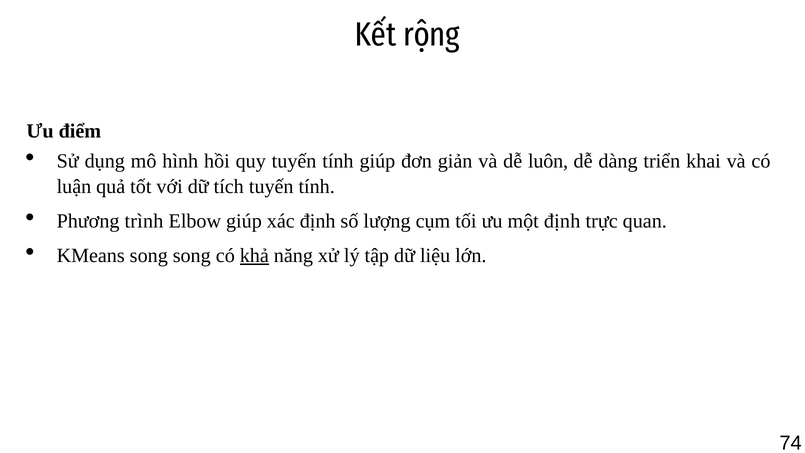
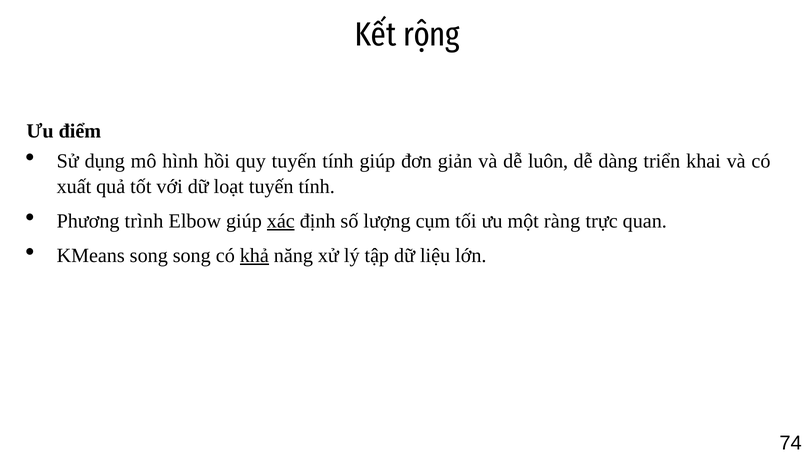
luận: luận -> xuất
tích: tích -> loạt
xác underline: none -> present
một định: định -> ràng
